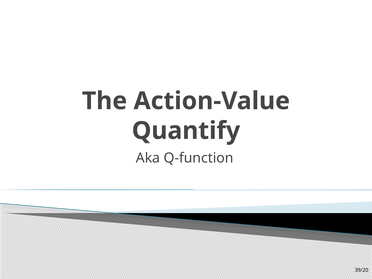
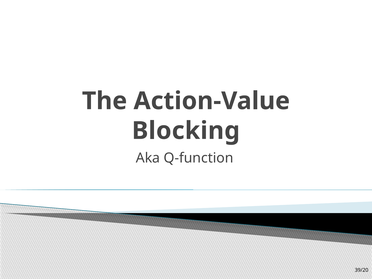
Quantify: Quantify -> Blocking
